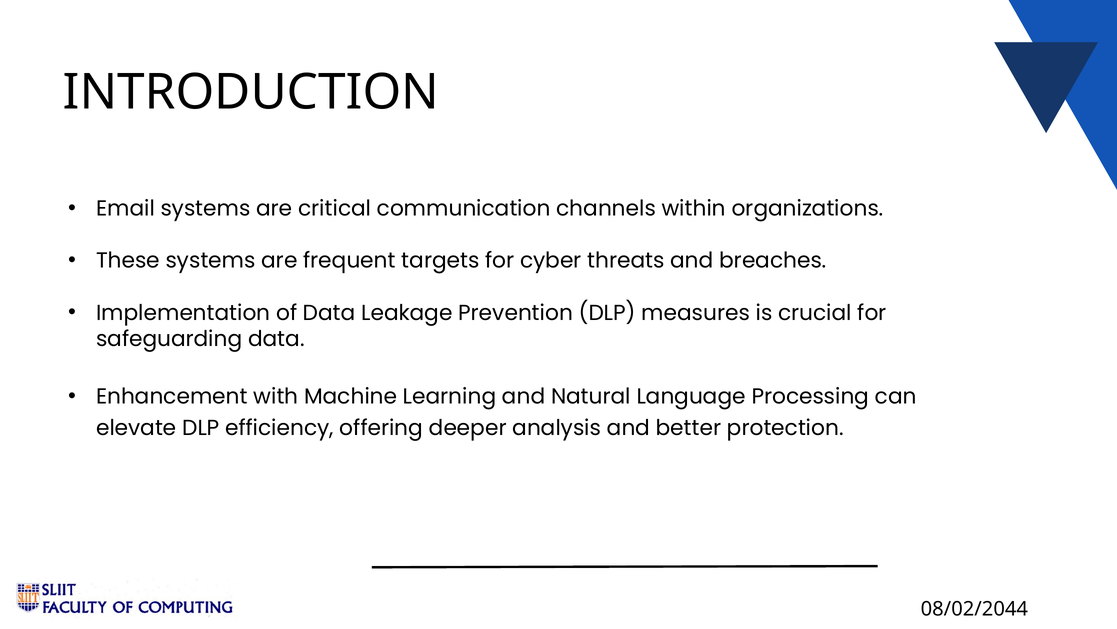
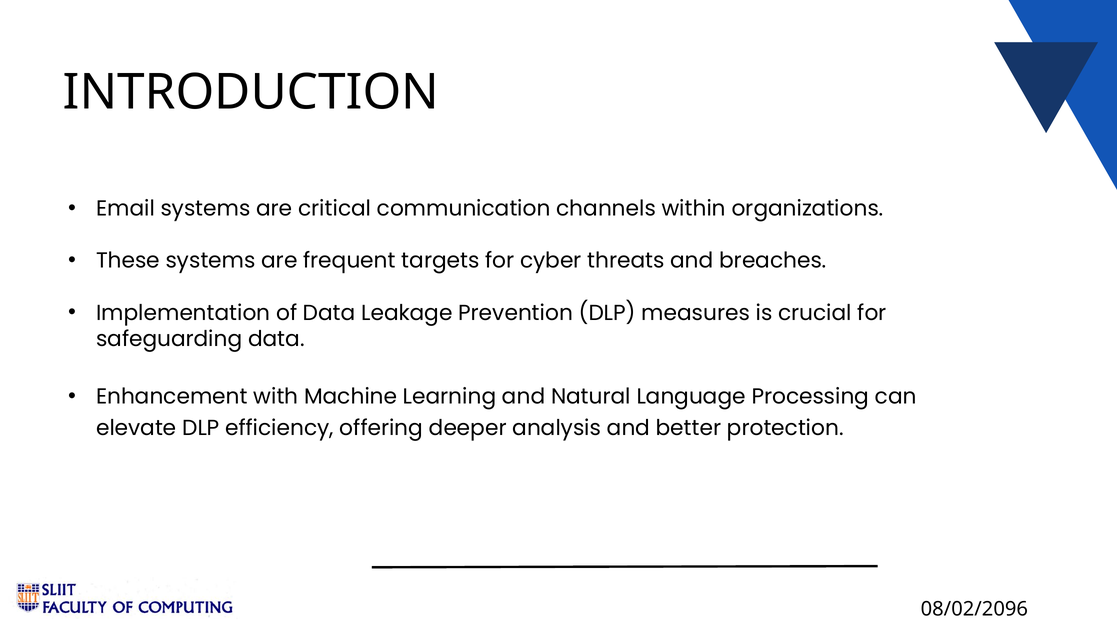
08/02/2044: 08/02/2044 -> 08/02/2096
